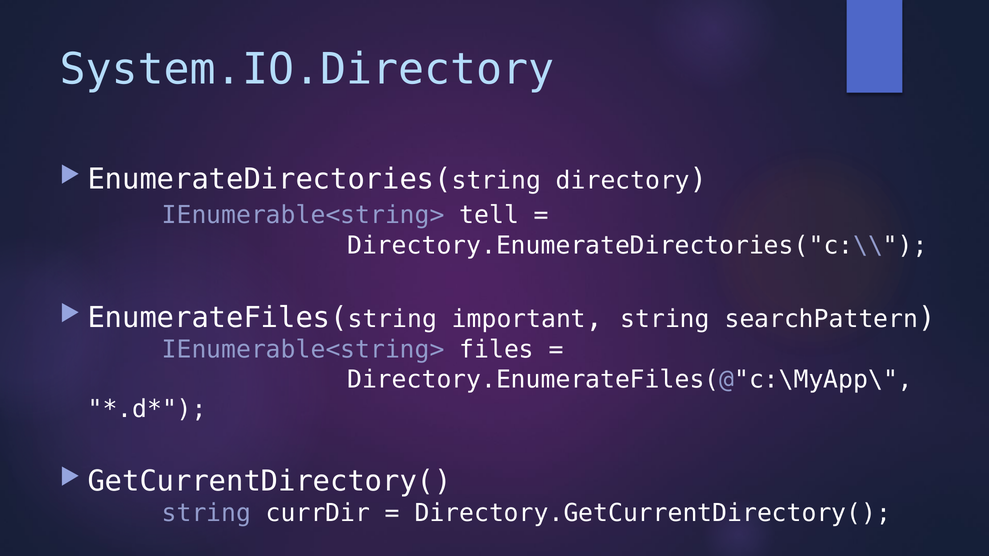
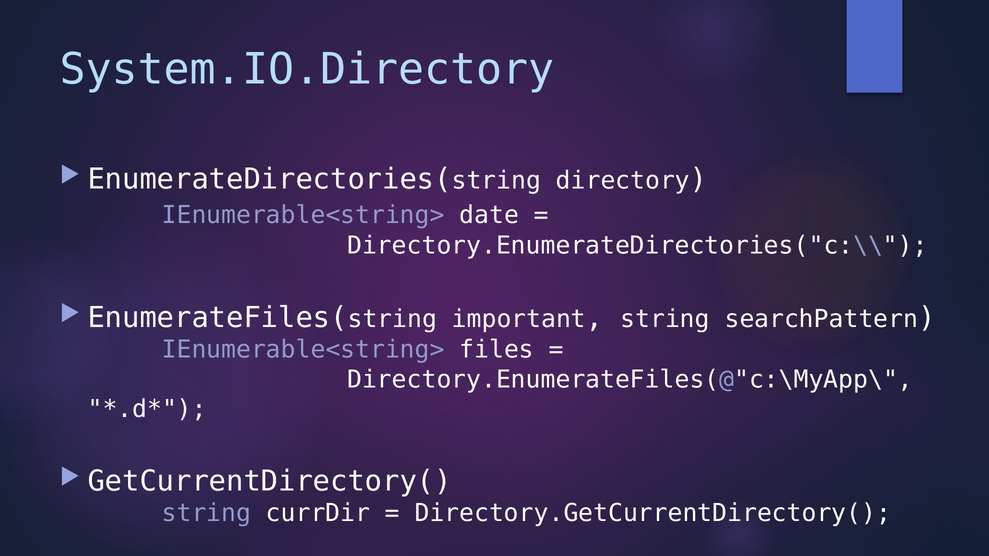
tell: tell -> date
